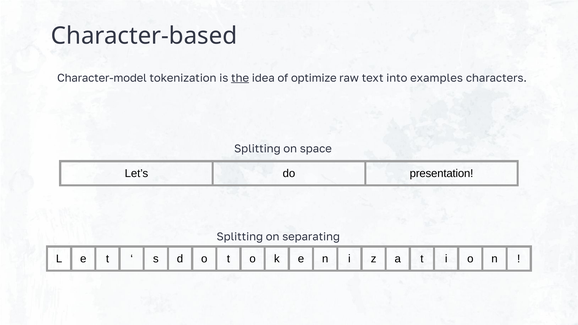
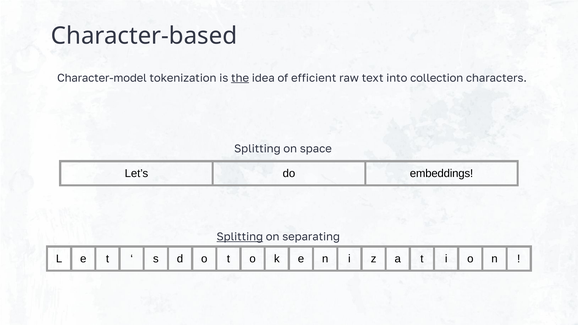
optimize: optimize -> efficient
examples: examples -> collection
presentation: presentation -> embeddings
Splitting at (240, 237) underline: none -> present
